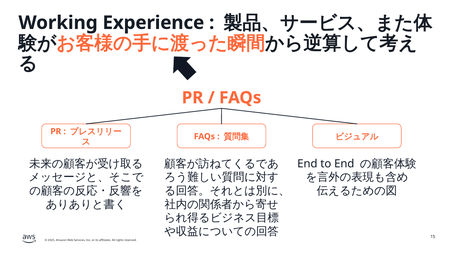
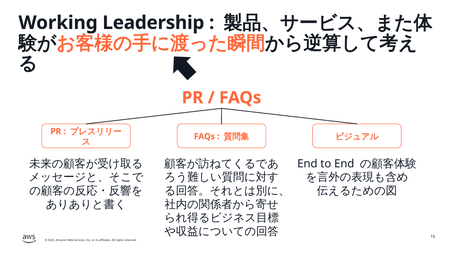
Experience: Experience -> Leadership
